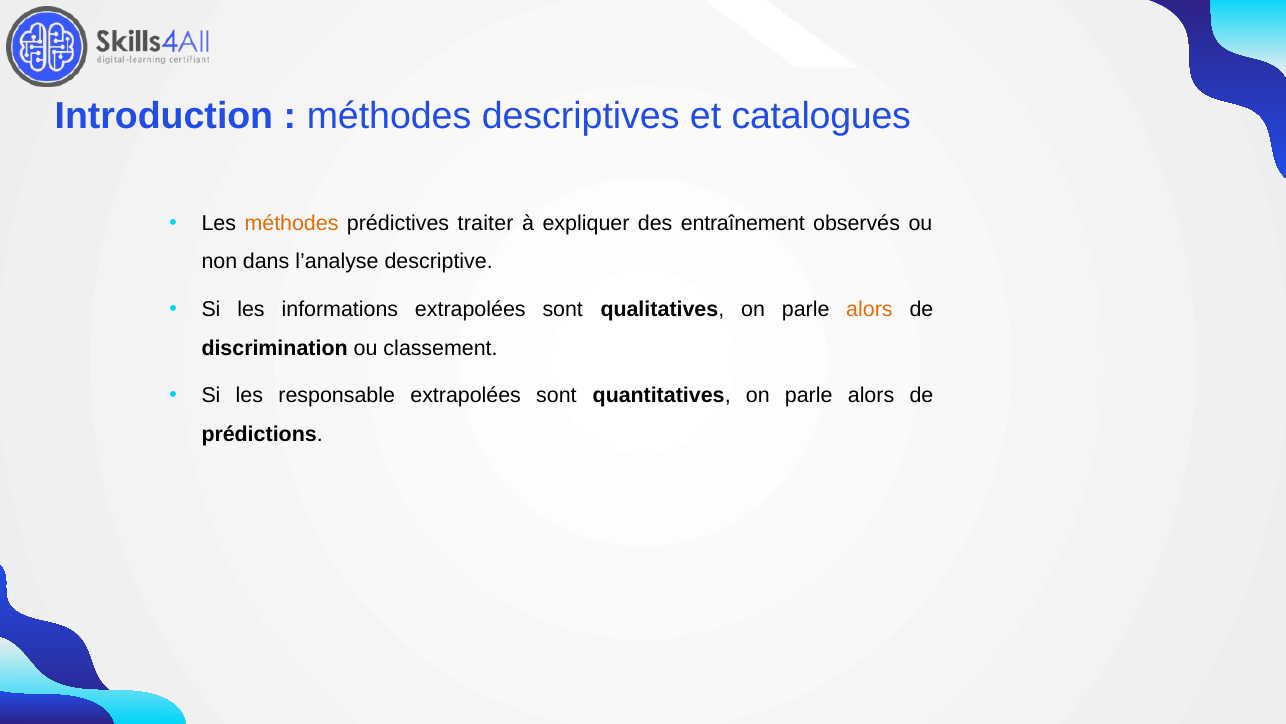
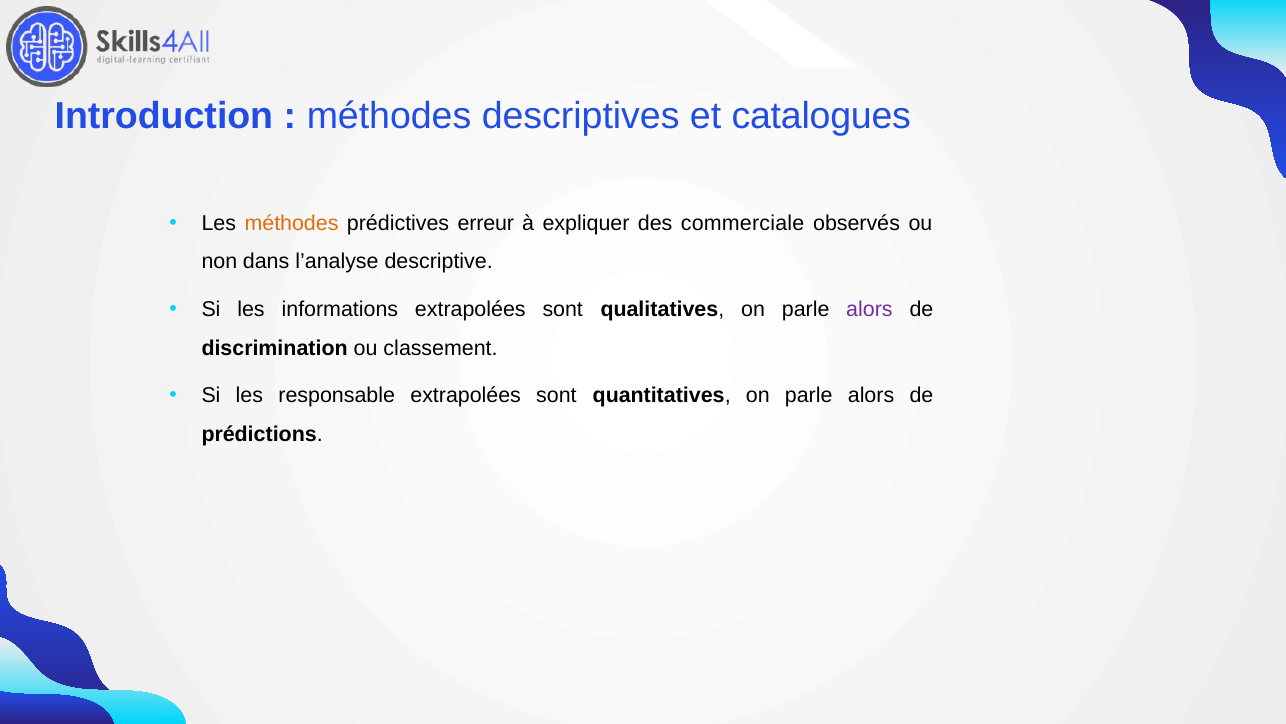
traiter: traiter -> erreur
entraînement: entraînement -> commerciale
alors at (869, 309) colour: orange -> purple
